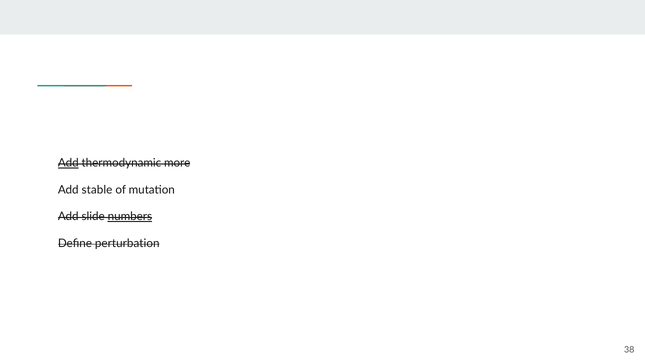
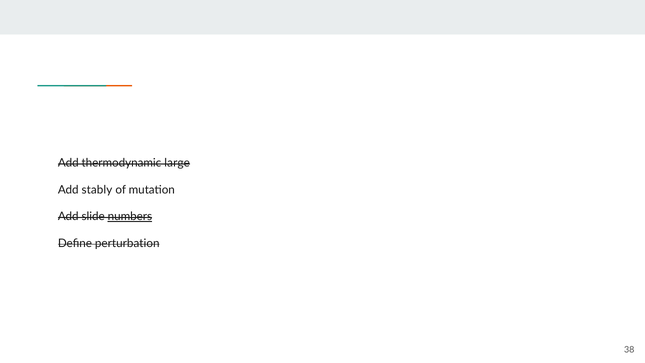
Add at (68, 163) underline: present -> none
more: more -> large
stable: stable -> stably
